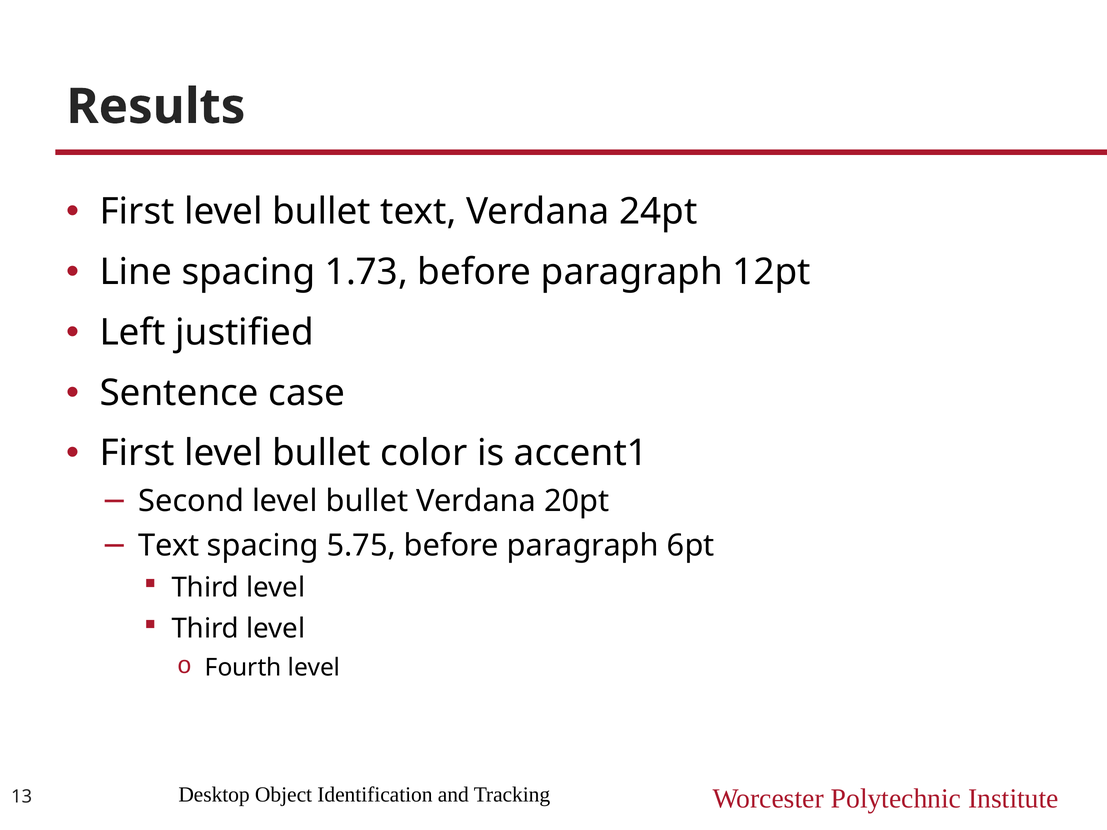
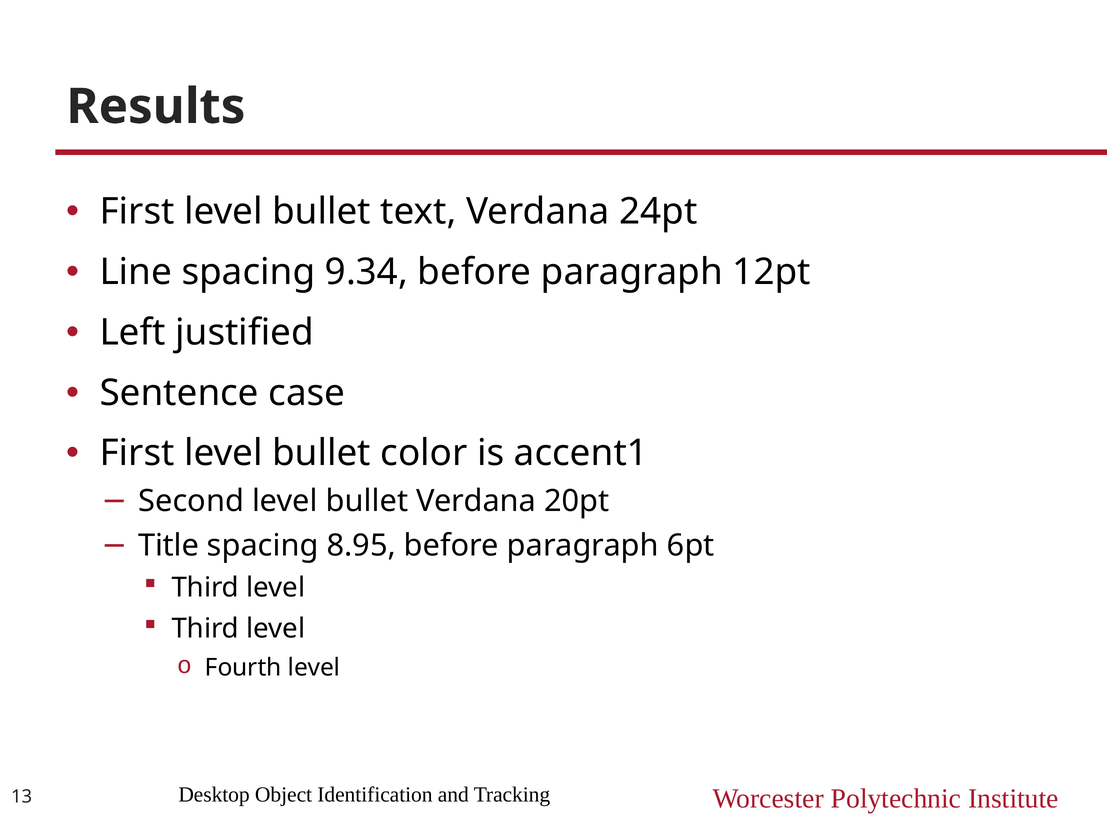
1.73: 1.73 -> 9.34
Text at (169, 546): Text -> Title
5.75: 5.75 -> 8.95
